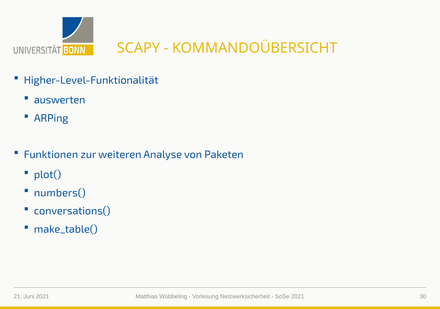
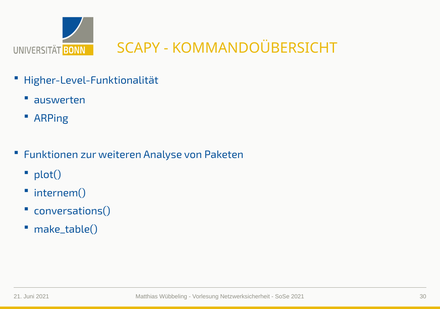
numbers(: numbers( -> internem(
